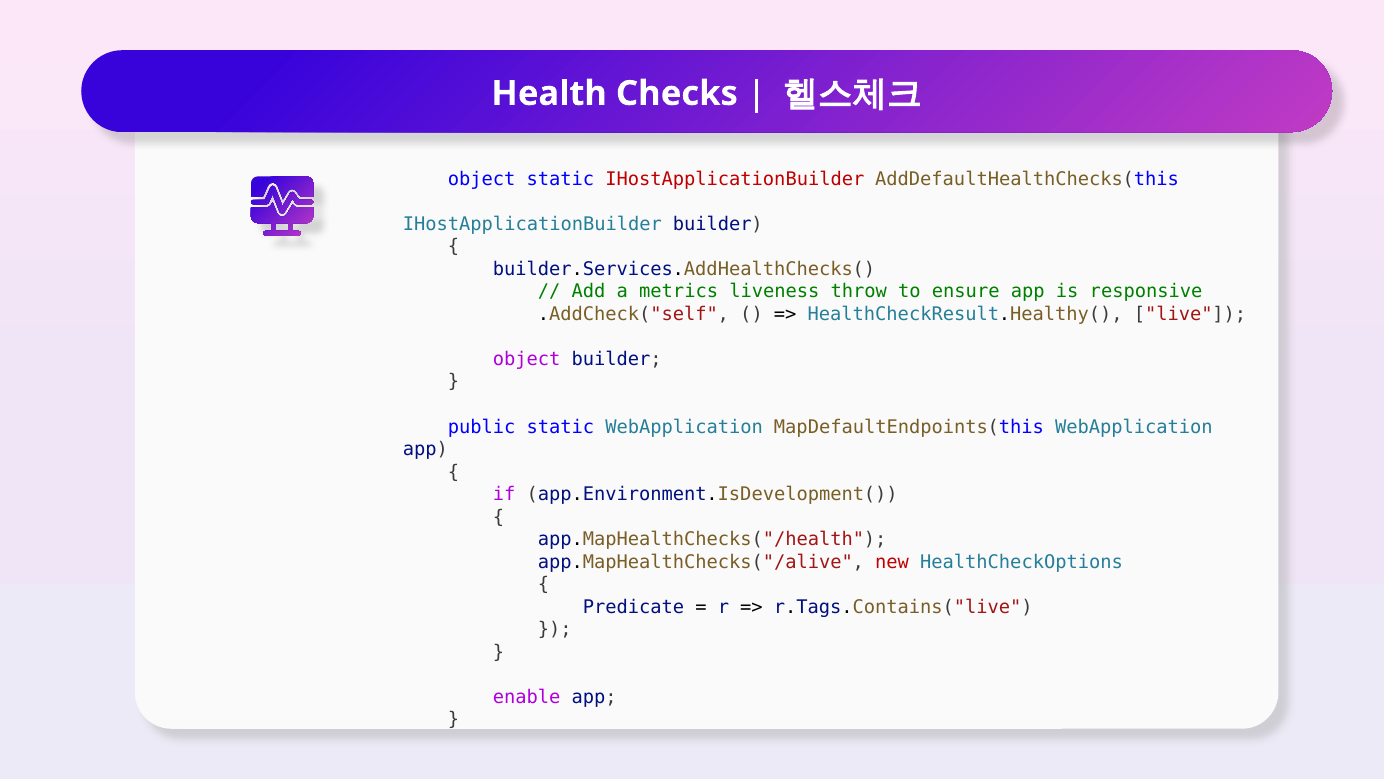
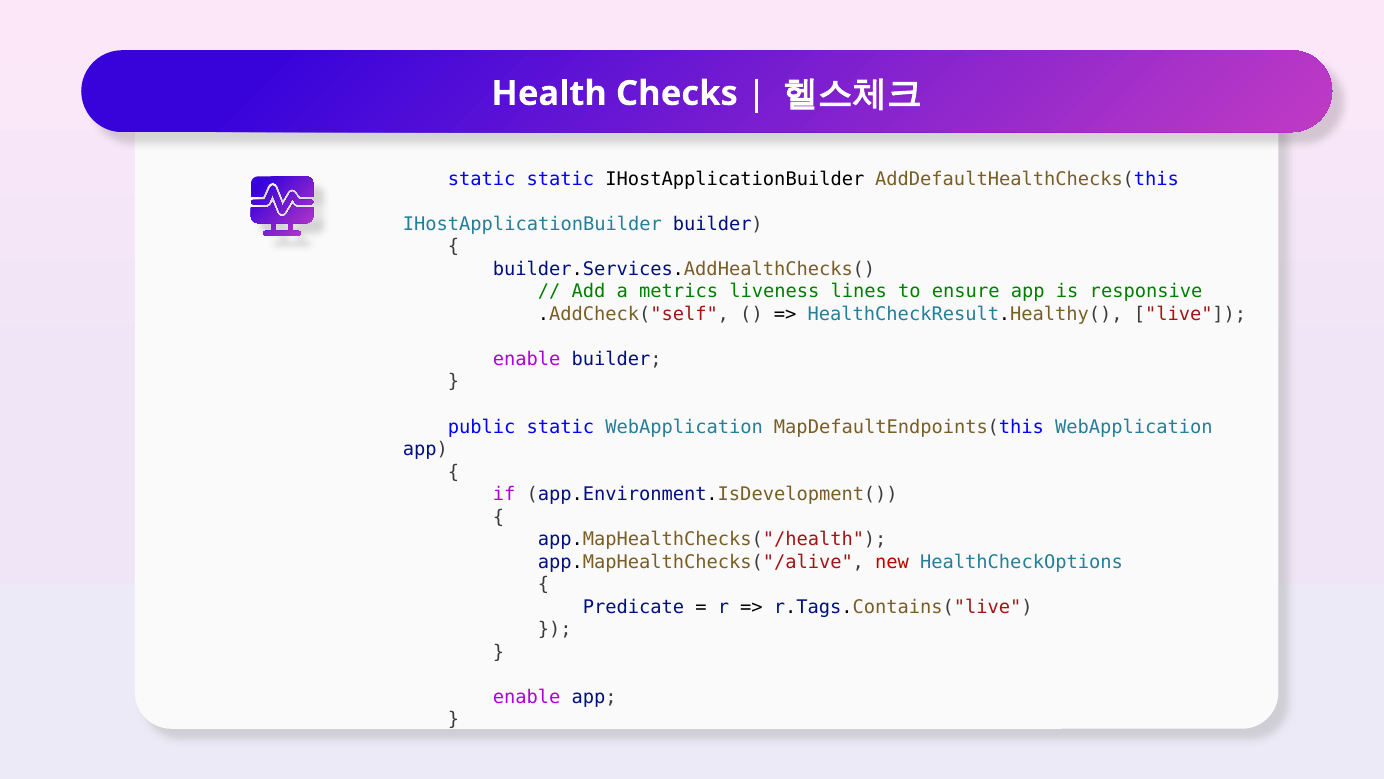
object at (482, 179): object -> static
IHostApplicationBuilder at (735, 179) colour: red -> black
throw: throw -> lines
object at (527, 359): object -> enable
